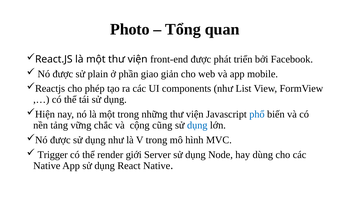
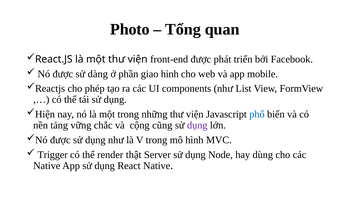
plain: plain -> dàng
giao giản: giản -> hình
dụng at (197, 125) colour: blue -> purple
giới: giới -> thật
